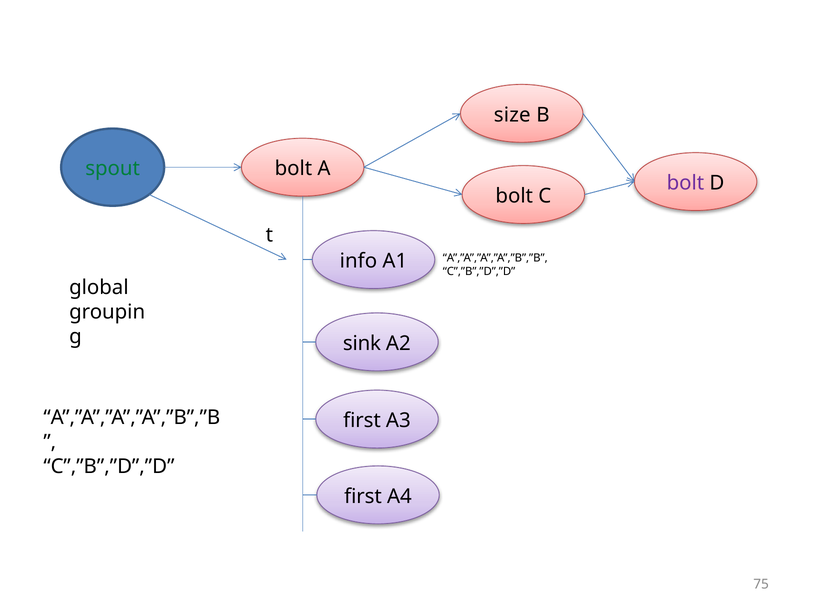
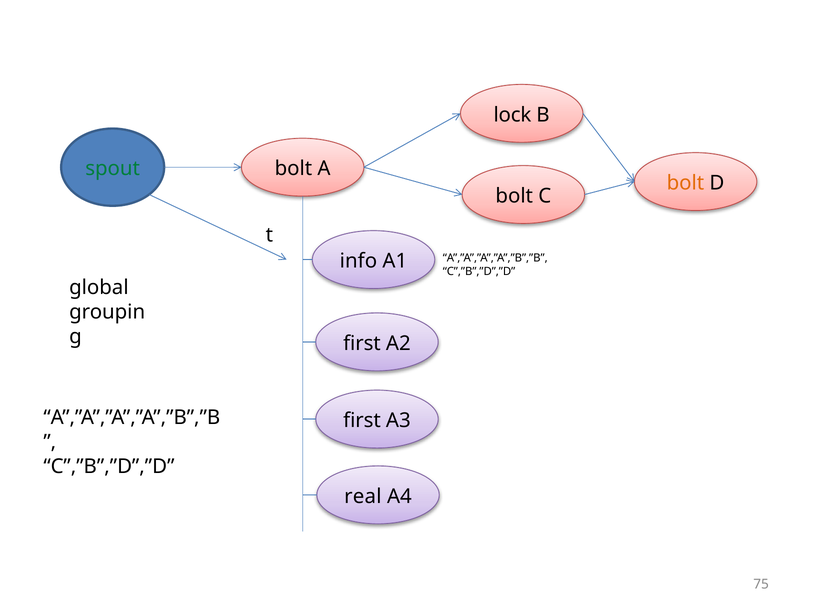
size: size -> lock
bolt at (685, 183) colour: purple -> orange
sink at (362, 344): sink -> first
first at (363, 497): first -> real
